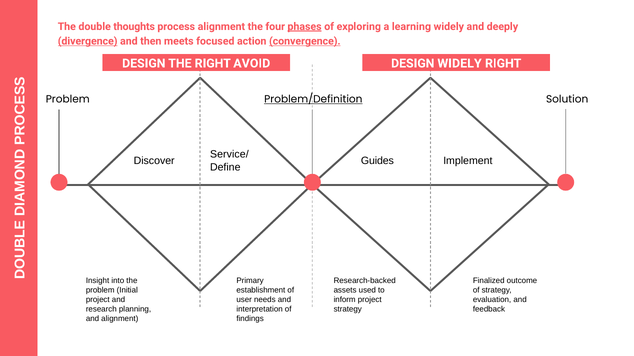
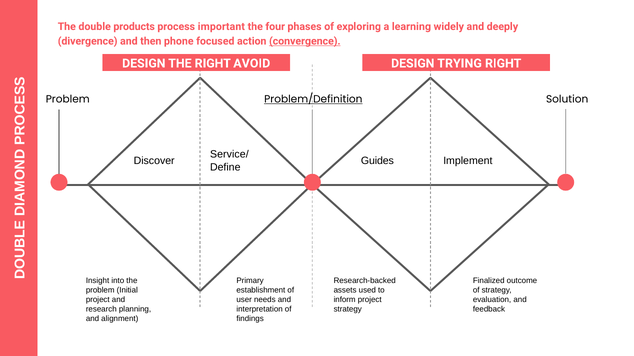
thoughts: thoughts -> products
process alignment: alignment -> important
phases underline: present -> none
divergence underline: present -> none
meets: meets -> phone
DESIGN WIDELY: WIDELY -> TRYING
